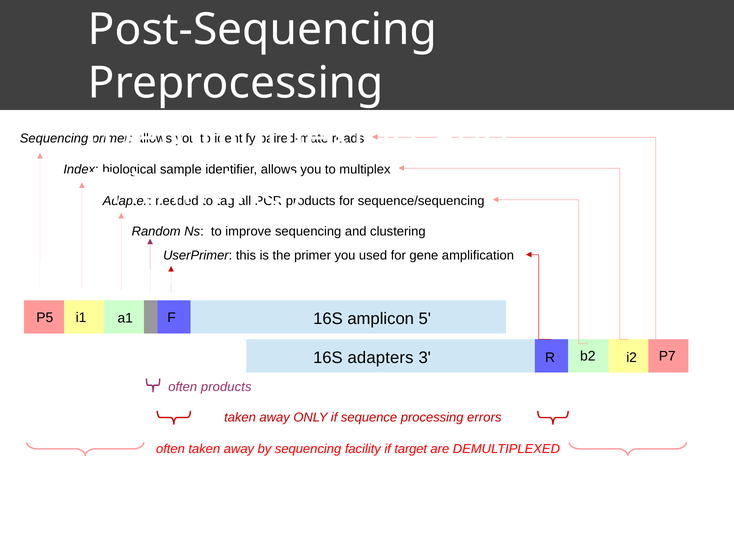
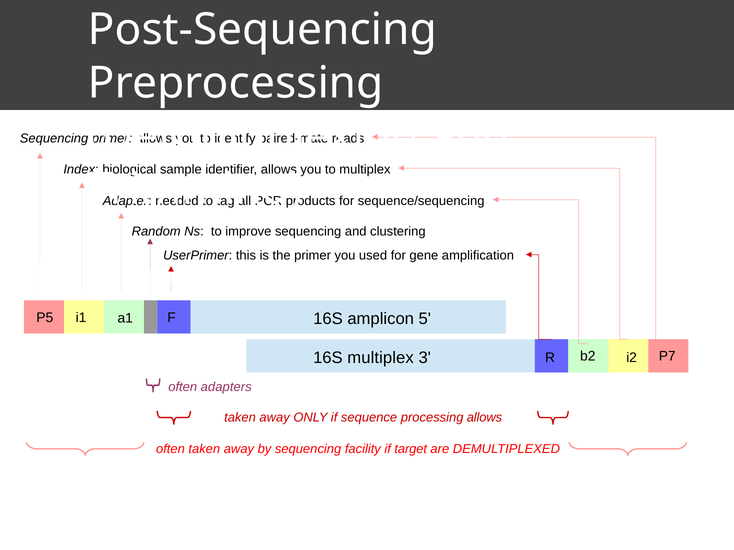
16S adapters: adapters -> multiplex
often products: products -> adapters
processing errors: errors -> allows
